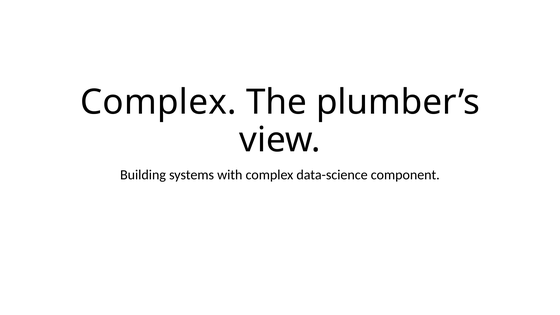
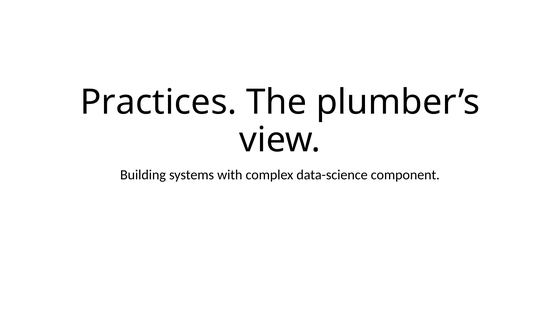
Complex at (158, 102): Complex -> Practices
